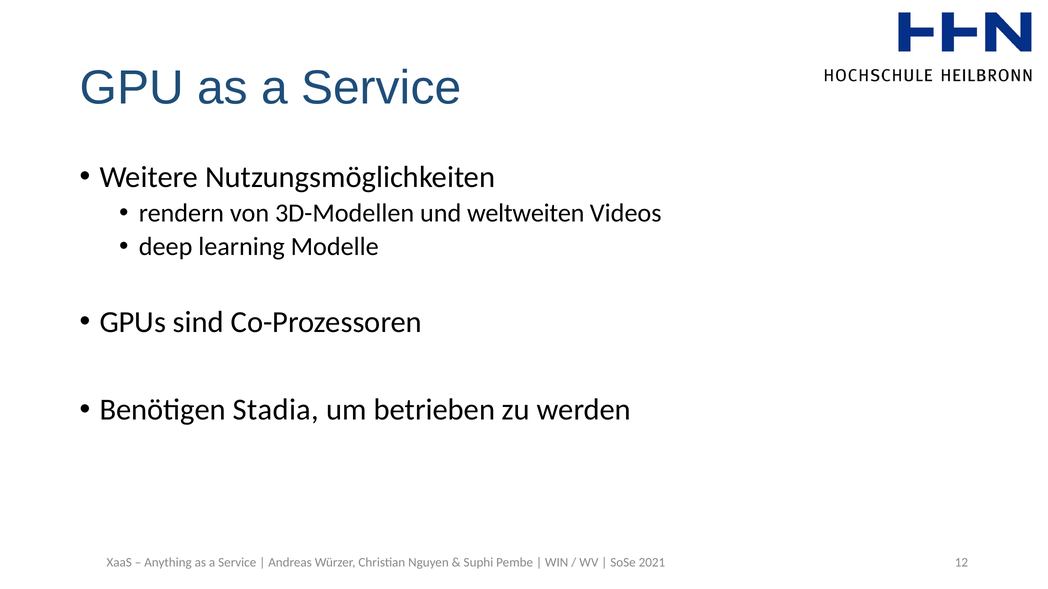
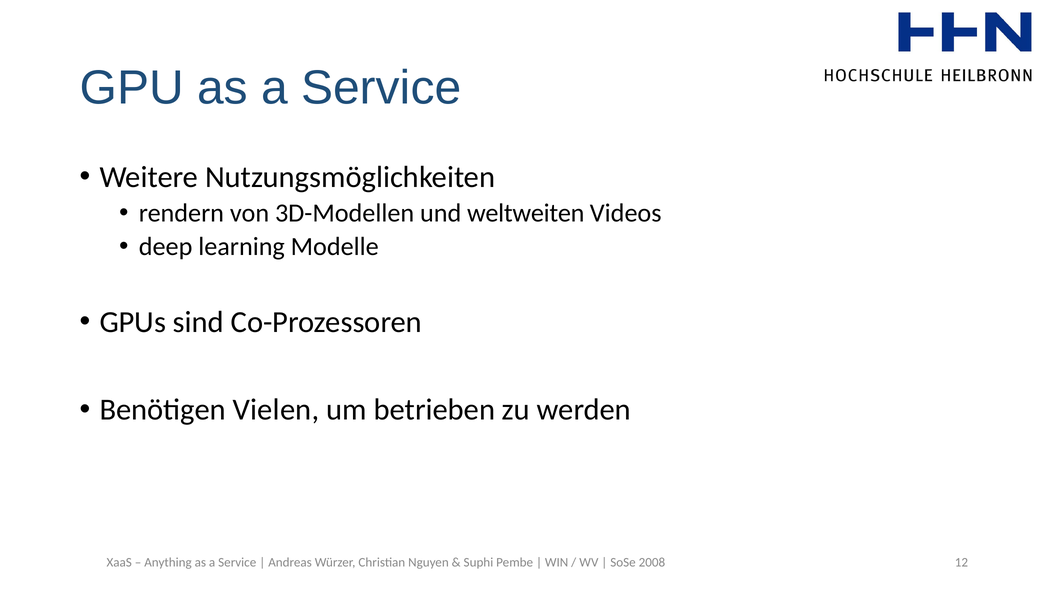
Stadia: Stadia -> Vielen
2021: 2021 -> 2008
